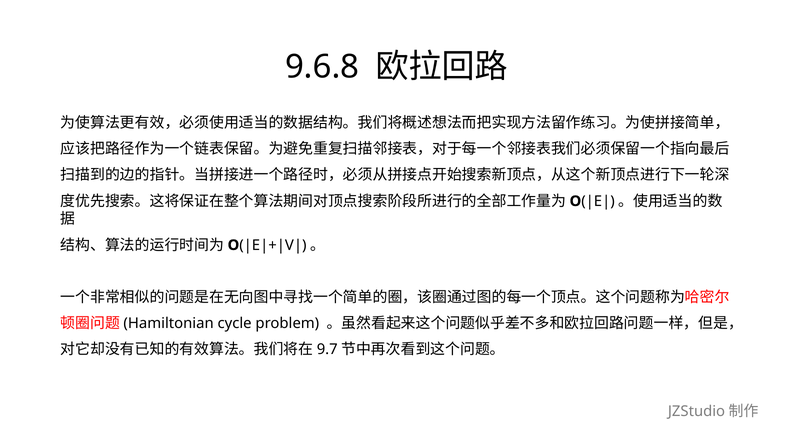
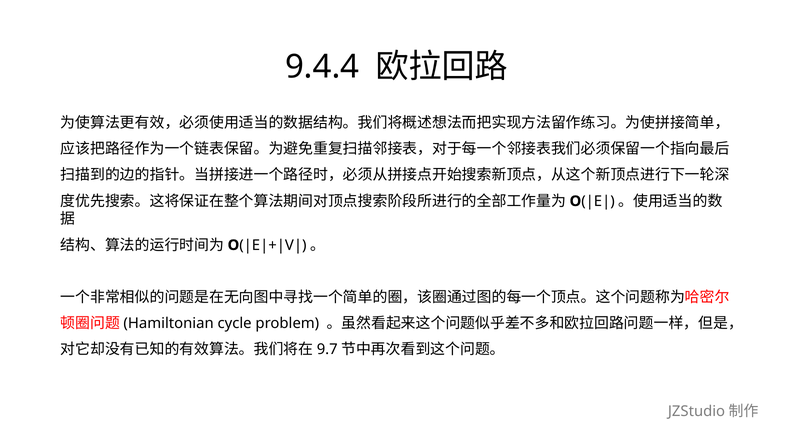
9.6.8: 9.6.8 -> 9.4.4
